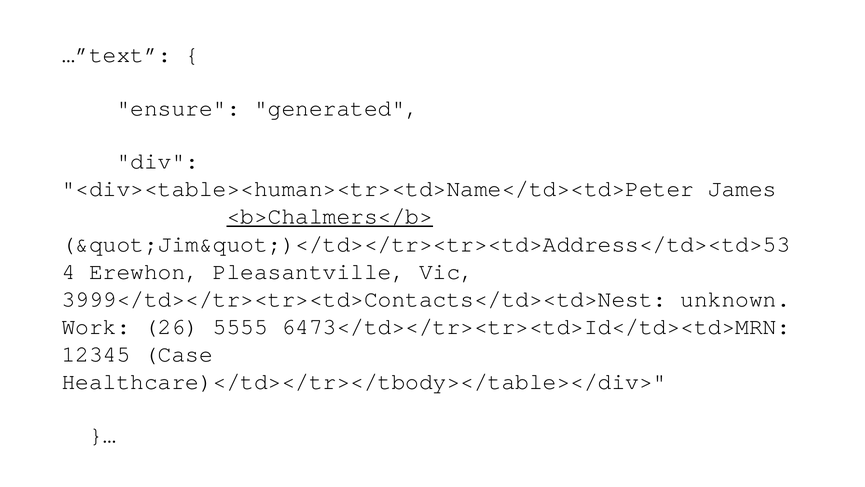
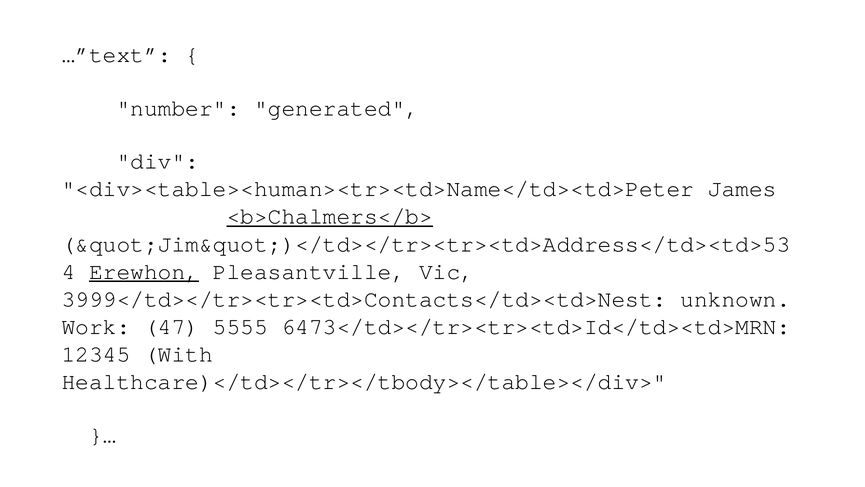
ensure: ensure -> number
Erewhon underline: none -> present
26: 26 -> 47
Case: Case -> With
